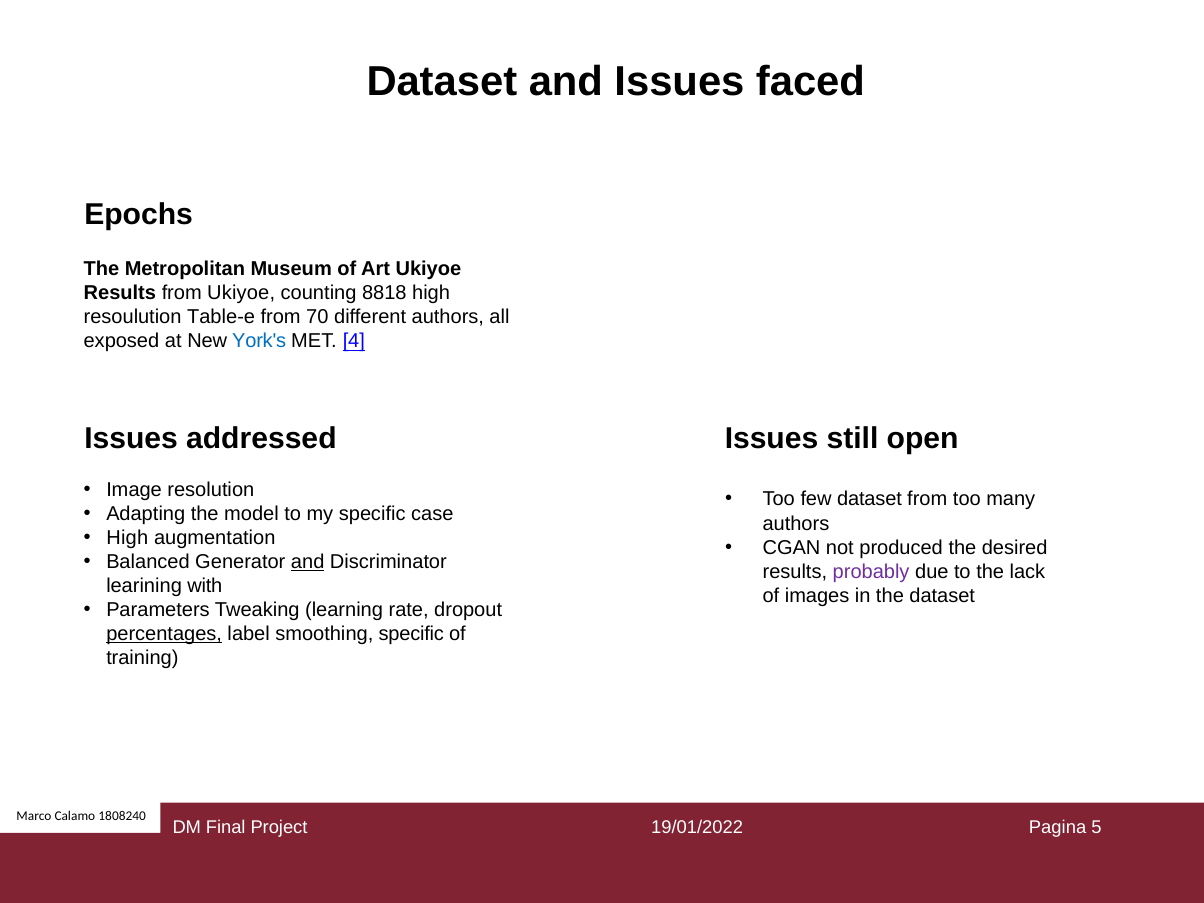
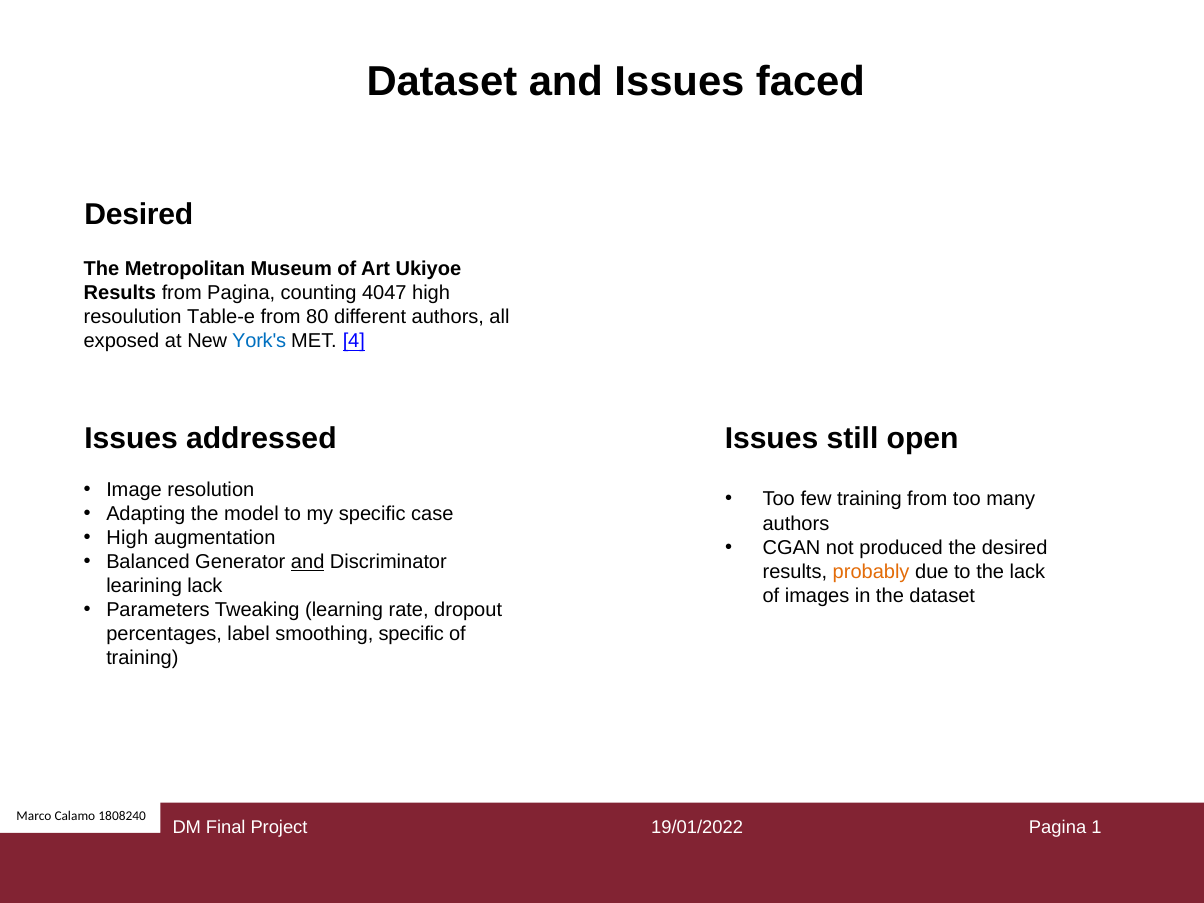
Epochs at (139, 214): Epochs -> Desired
from Ukiyoe: Ukiyoe -> Pagina
8818: 8818 -> 4047
70: 70 -> 80
few dataset: dataset -> training
probably colour: purple -> orange
learining with: with -> lack
percentages underline: present -> none
5: 5 -> 1
